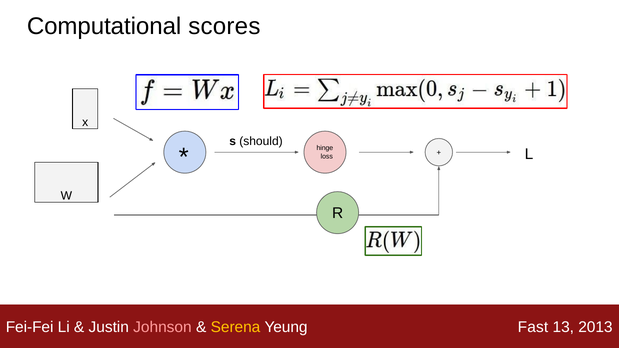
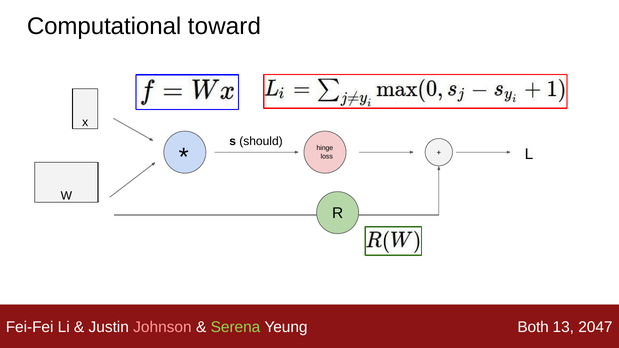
scores: scores -> toward
Serena colour: yellow -> light green
Fast: Fast -> Both
2013: 2013 -> 2047
